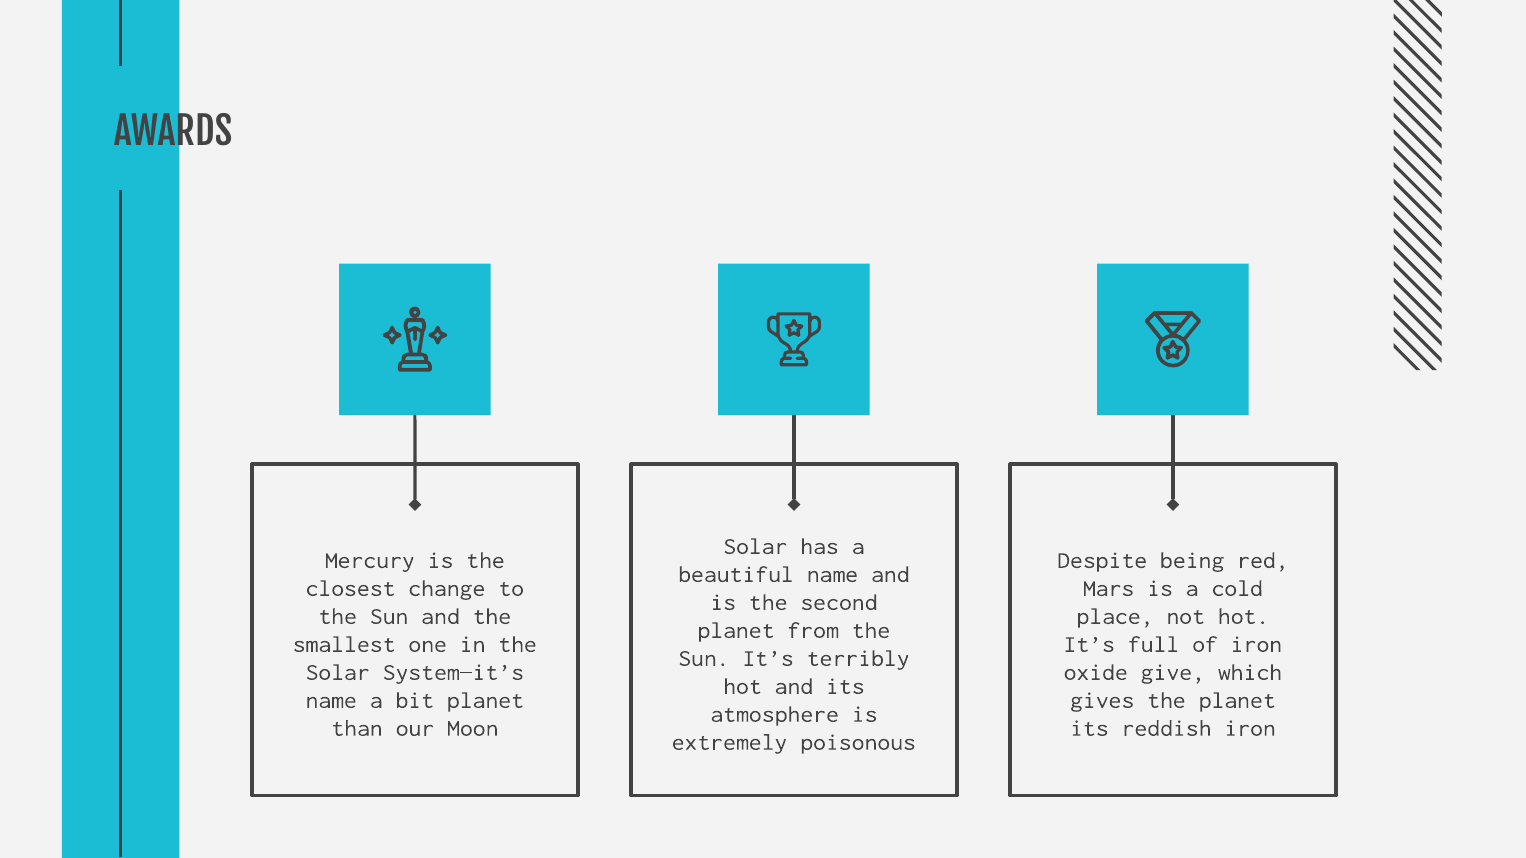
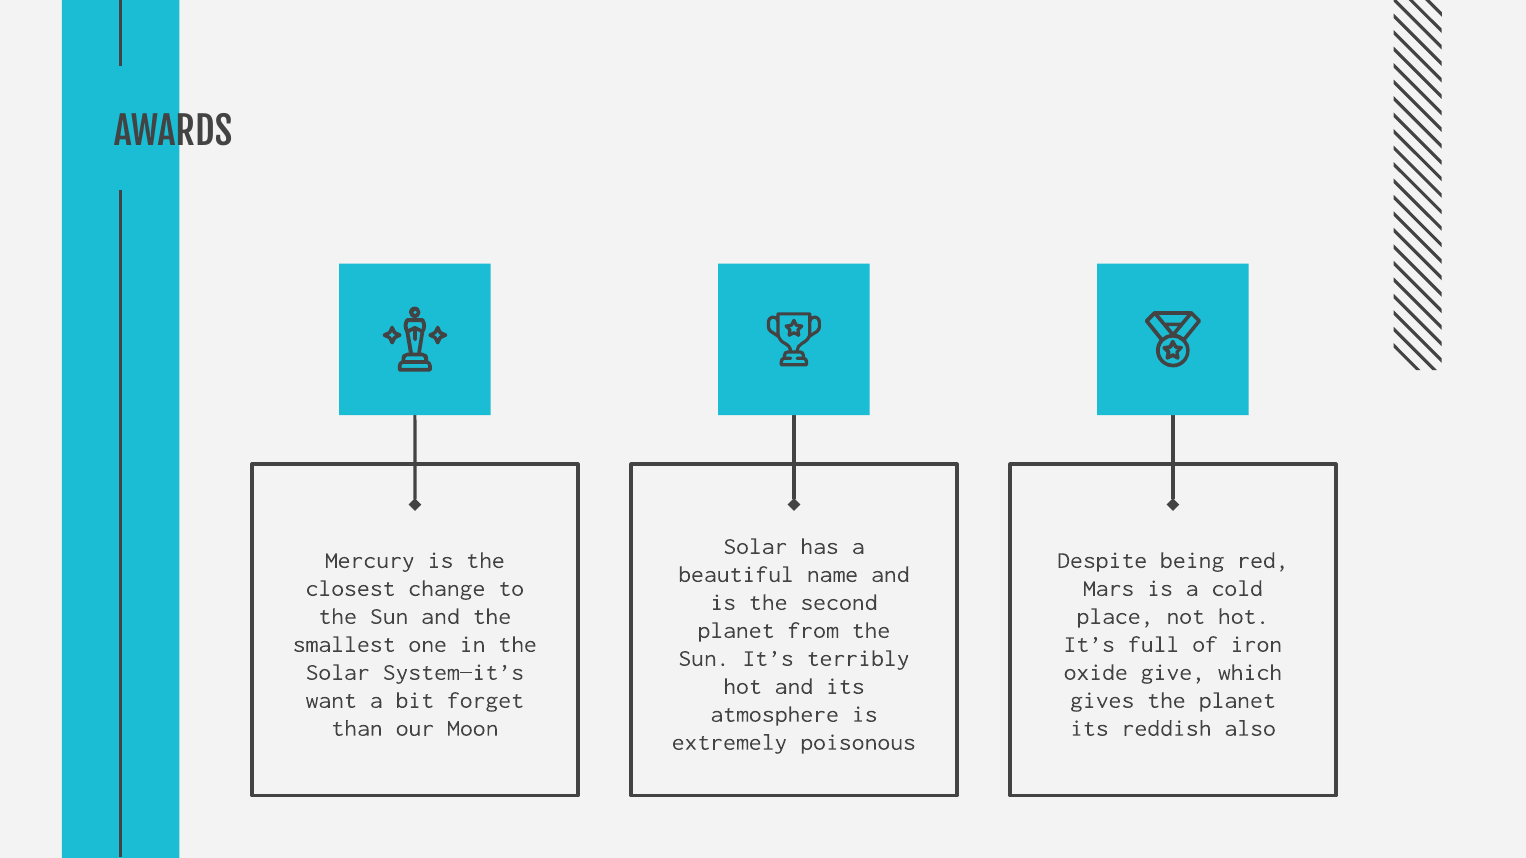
name at (331, 700): name -> want
bit planet: planet -> forget
reddish iron: iron -> also
